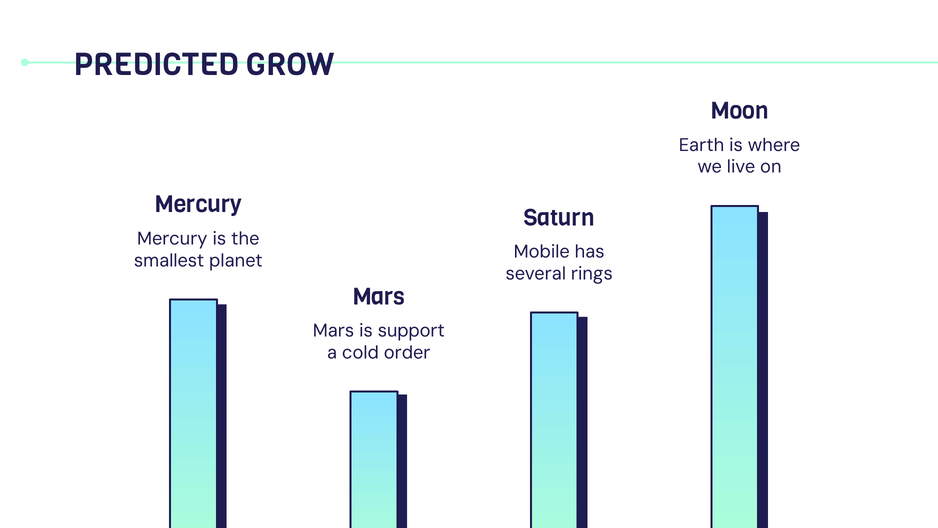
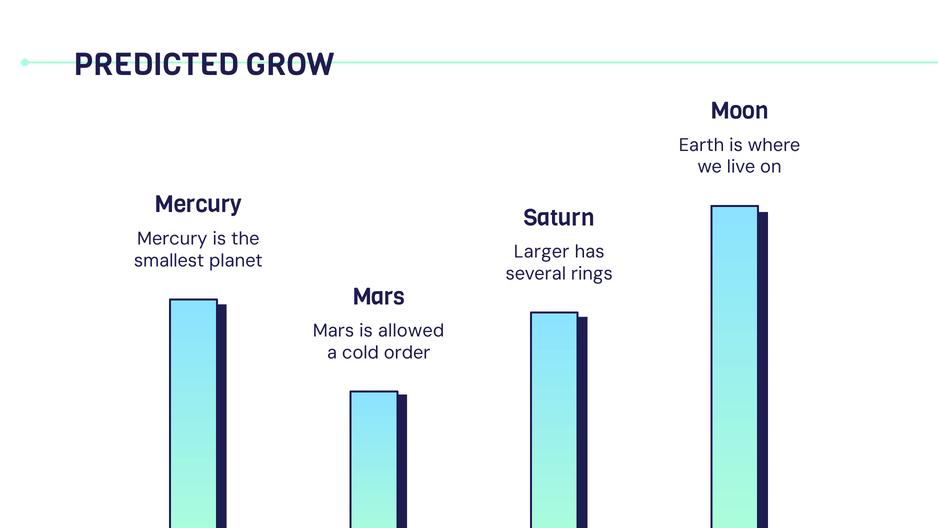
Mobile: Mobile -> Larger
support: support -> allowed
